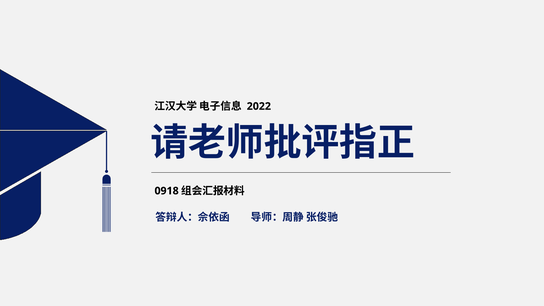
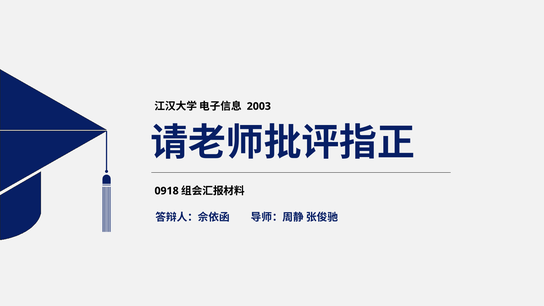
2022: 2022 -> 2003
